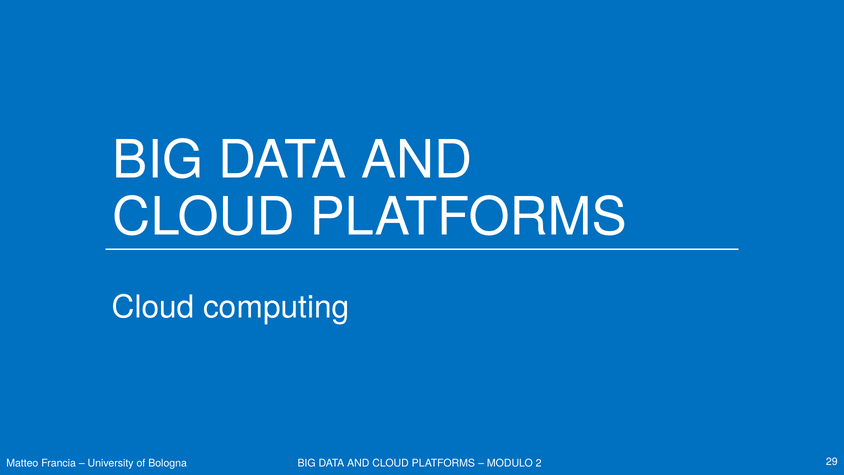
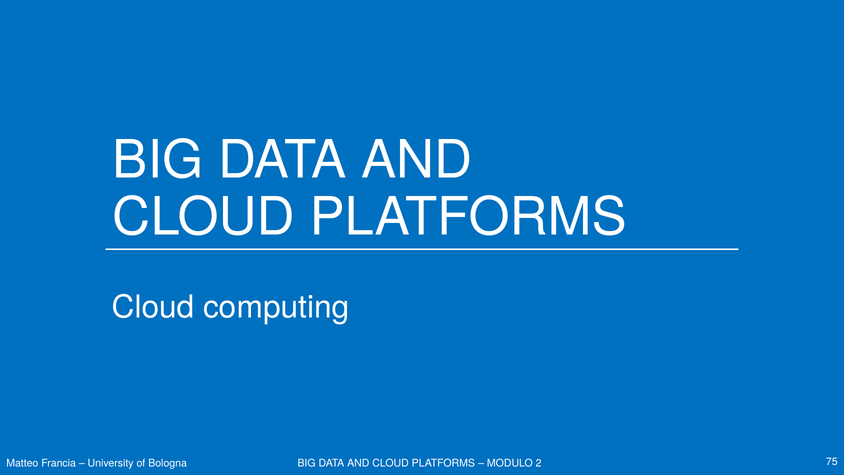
29: 29 -> 75
